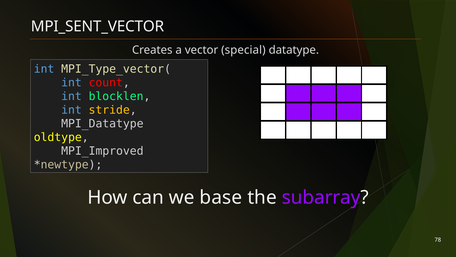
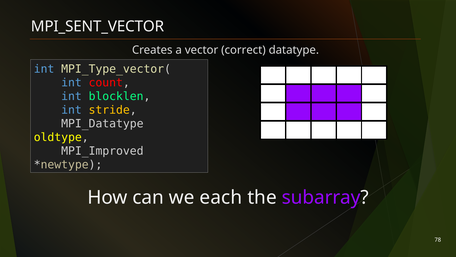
special: special -> correct
base: base -> each
